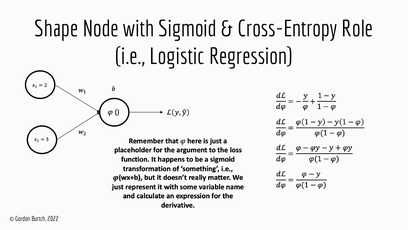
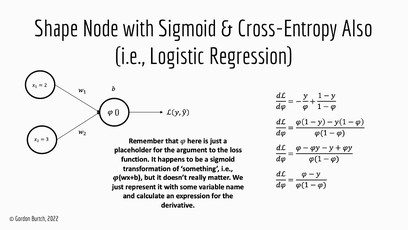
Role: Role -> Also
